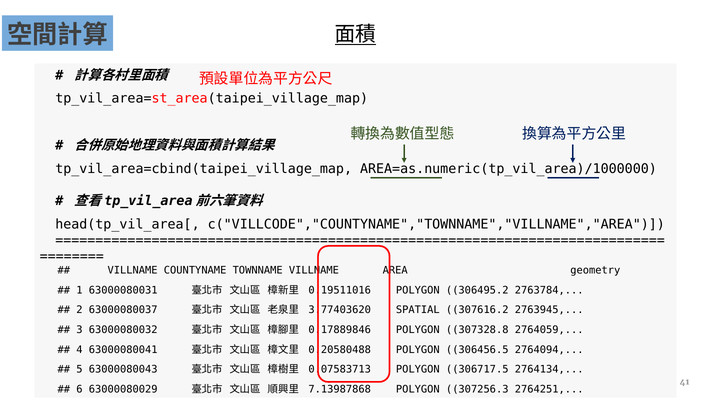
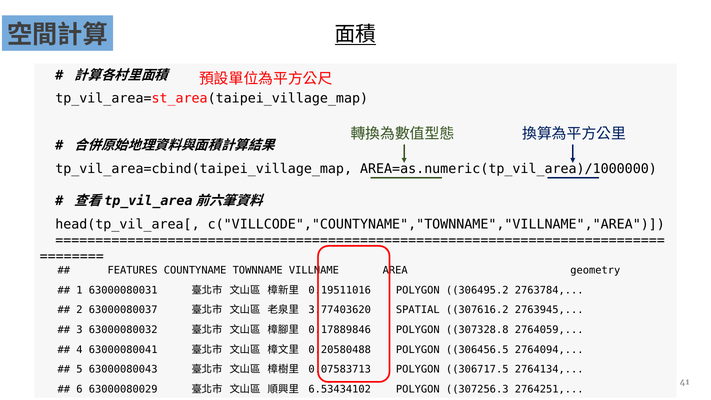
VILLNAME at (133, 270): VILLNAME -> FEATURES
7.13987868: 7.13987868 -> 6.53434102
